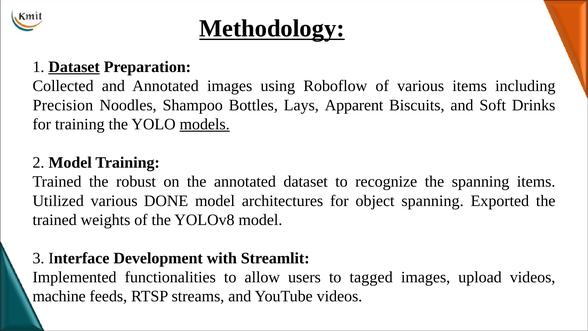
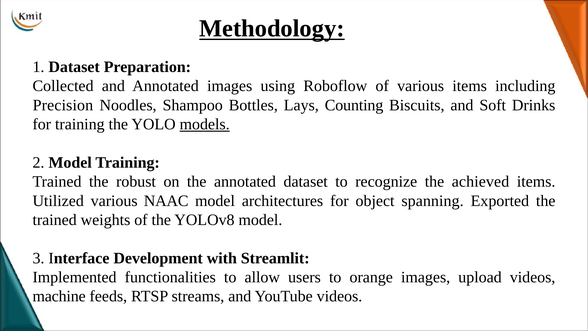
Dataset at (74, 67) underline: present -> none
Apparent: Apparent -> Counting
the spanning: spanning -> achieved
DONE: DONE -> NAAC
tagged: tagged -> orange
